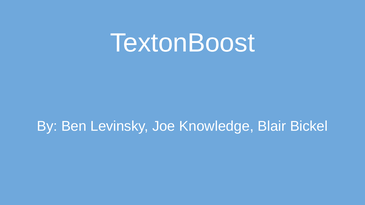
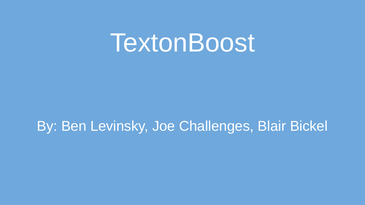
Knowledge: Knowledge -> Challenges
